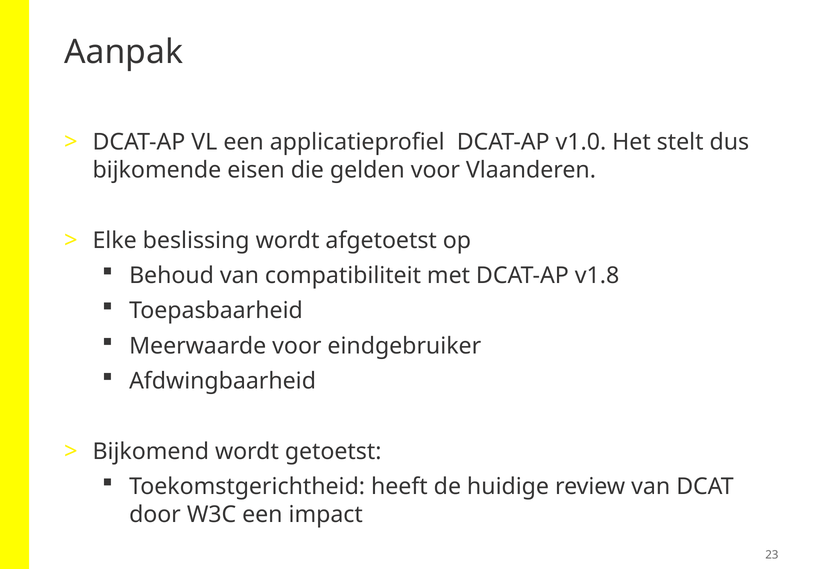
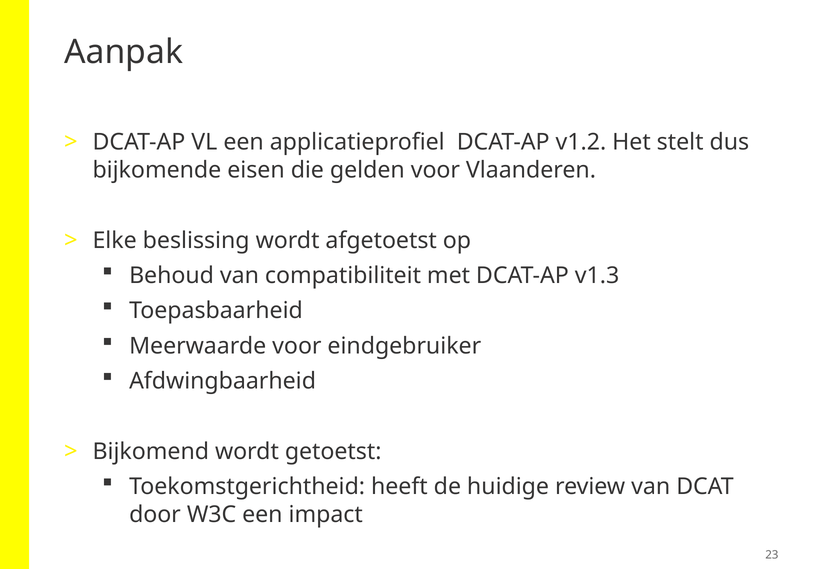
v1.0: v1.0 -> v1.2
v1.8: v1.8 -> v1.3
